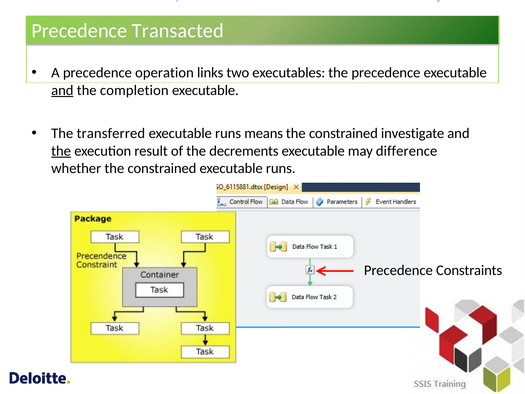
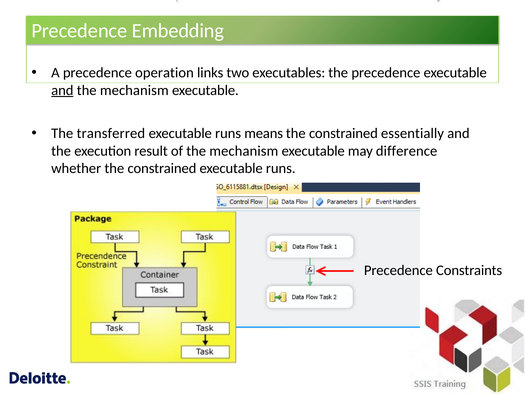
Transacted: Transacted -> Embedding
completion at (134, 90): completion -> mechanism
investigate: investigate -> essentially
the at (61, 151) underline: present -> none
of the decrements: decrements -> mechanism
